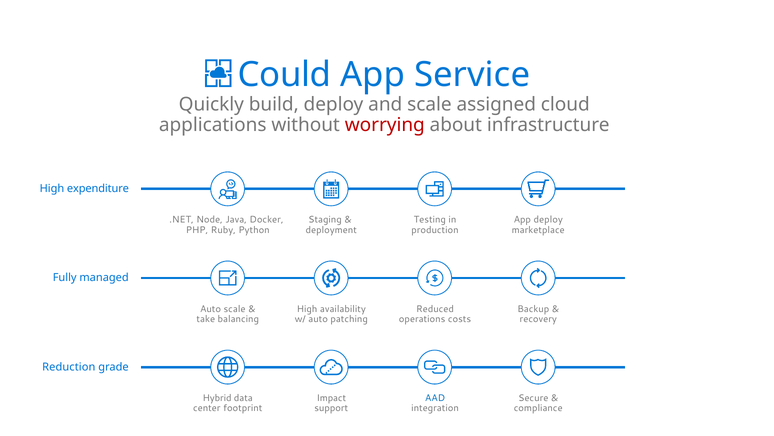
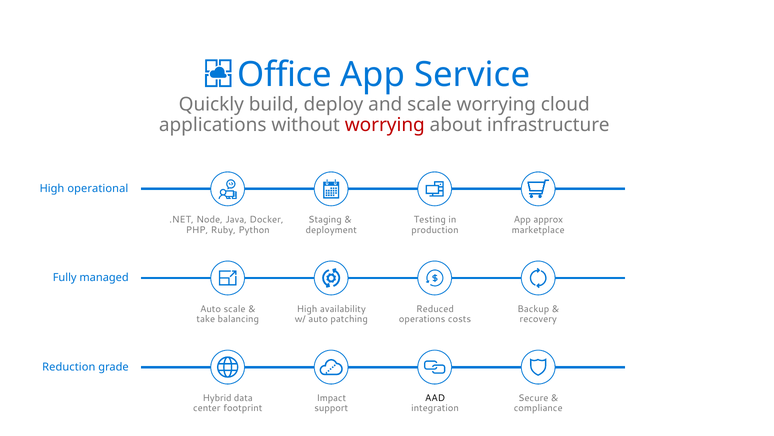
Could: Could -> Office
scale assigned: assigned -> worrying
expenditure: expenditure -> operational
App deploy: deploy -> approx
AAD colour: blue -> black
